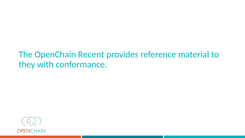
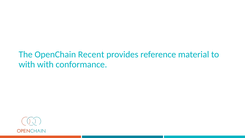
they at (27, 64): they -> with
